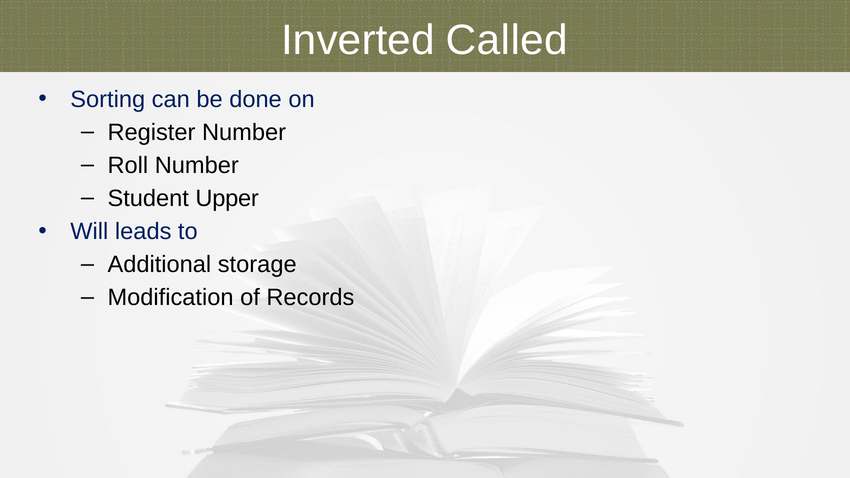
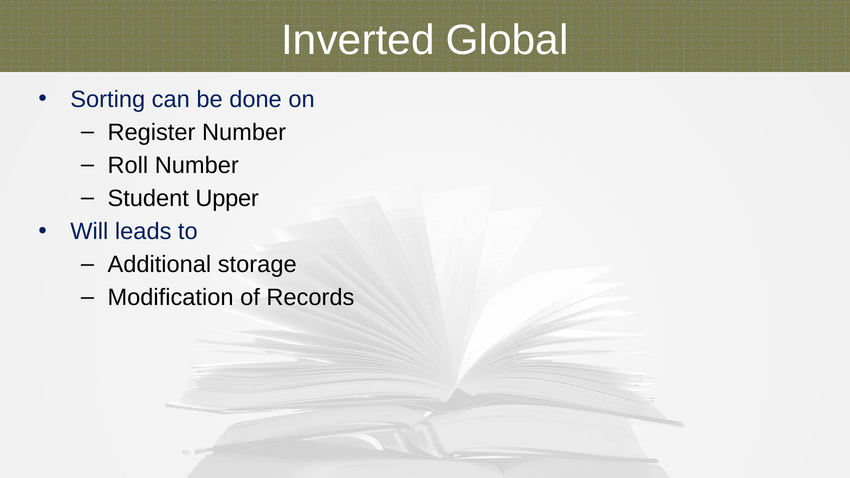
Called: Called -> Global
